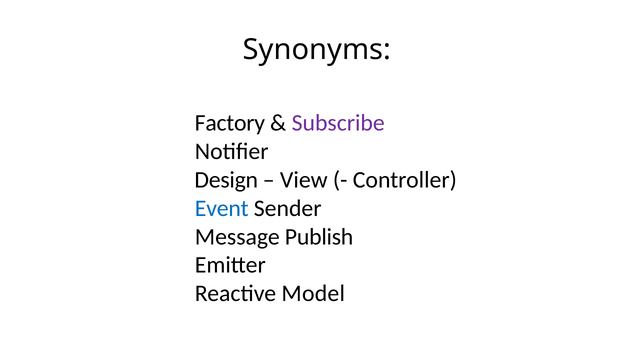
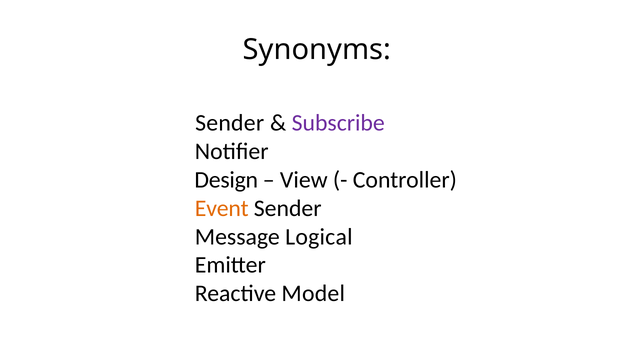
Factory at (230, 123): Factory -> Sender
Event colour: blue -> orange
Publish: Publish -> Logical
